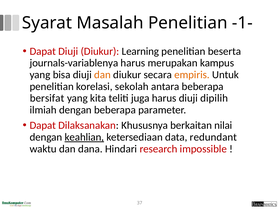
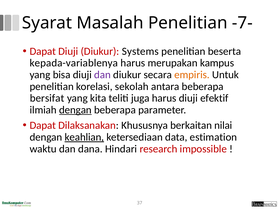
-1-: -1- -> -7-
Learning: Learning -> Systems
journals-variablenya: journals-variablenya -> kepada-variablenya
dan at (102, 75) colour: orange -> purple
dipilih: dipilih -> efektif
dengan at (75, 110) underline: none -> present
redundant: redundant -> estimation
